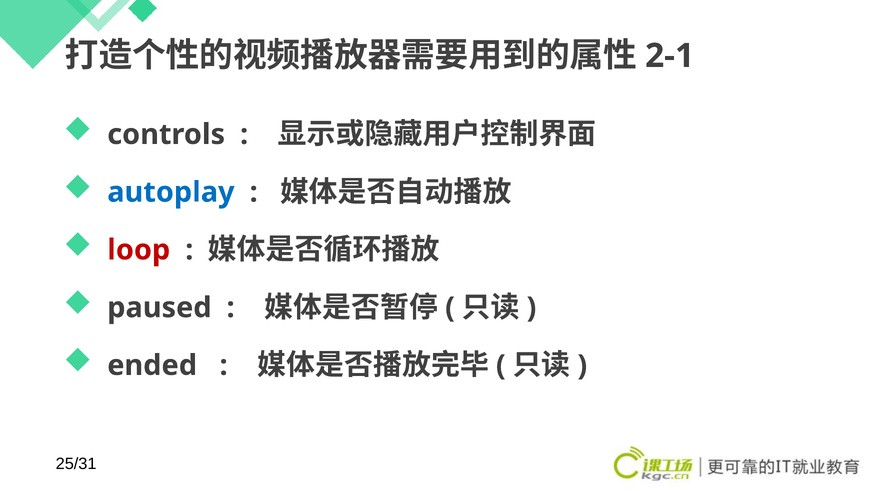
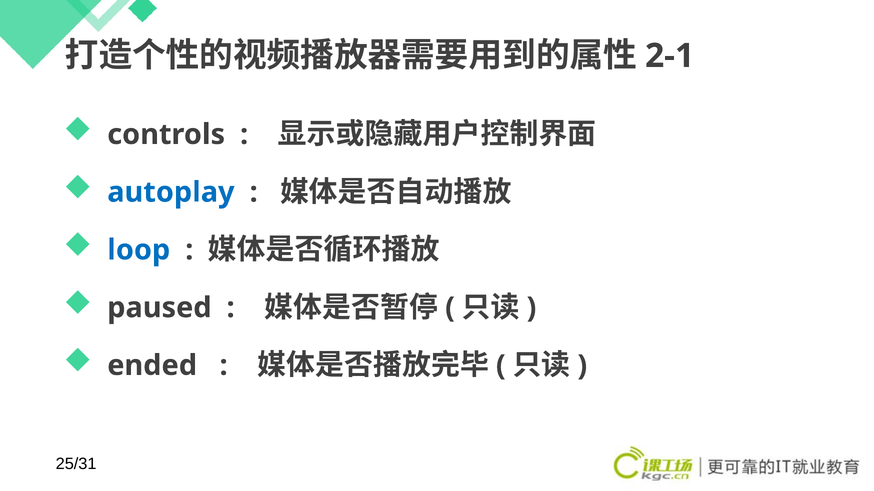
loop colour: red -> blue
